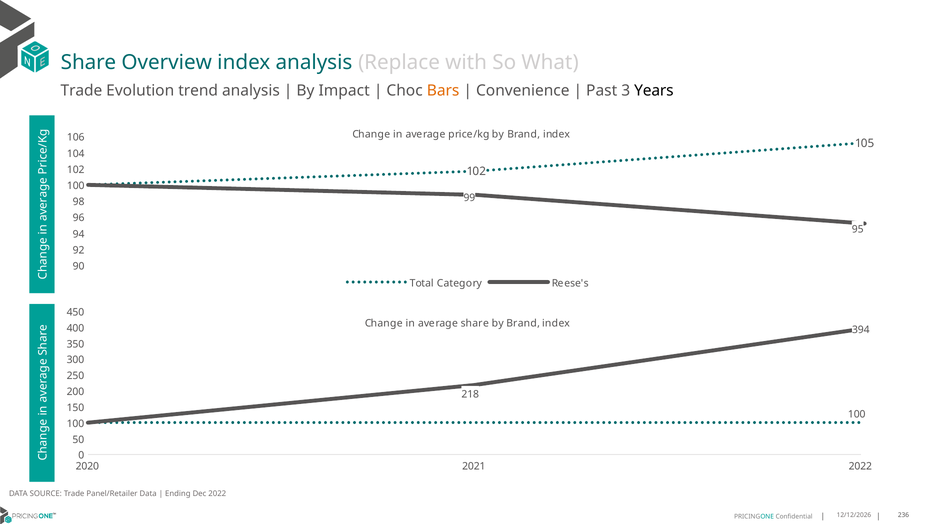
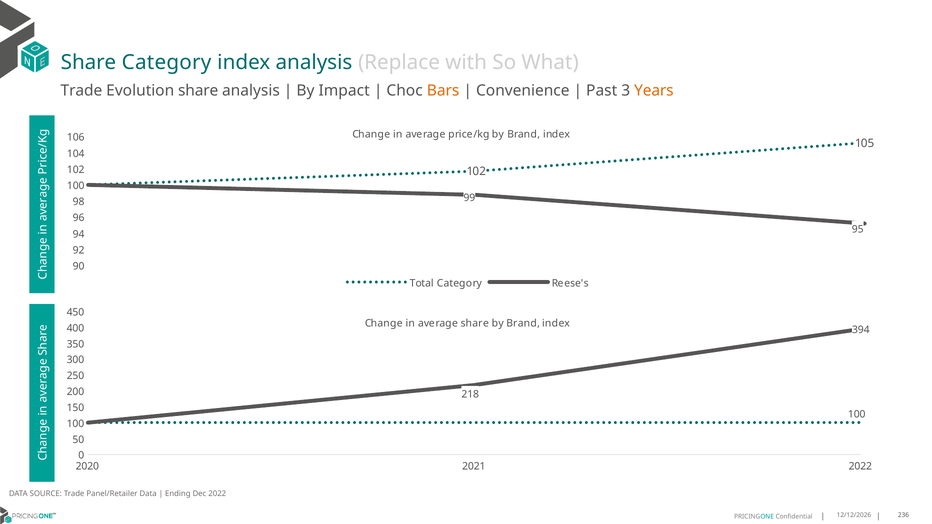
Share Overview: Overview -> Category
Evolution trend: trend -> share
Years colour: black -> orange
